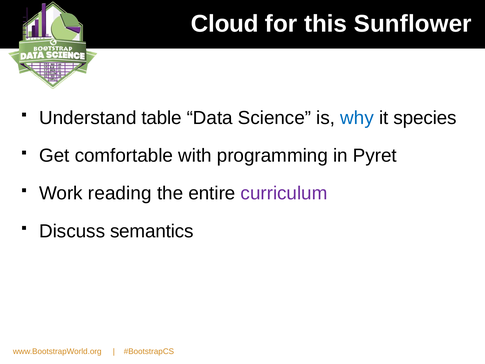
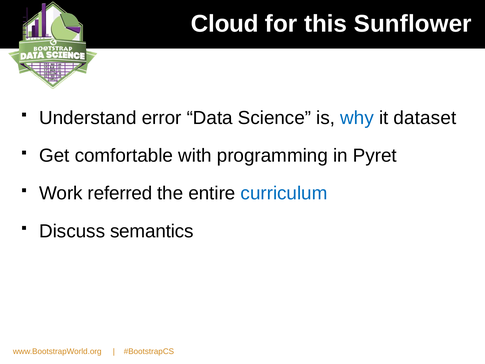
table: table -> error
species: species -> dataset
reading: reading -> referred
curriculum colour: purple -> blue
